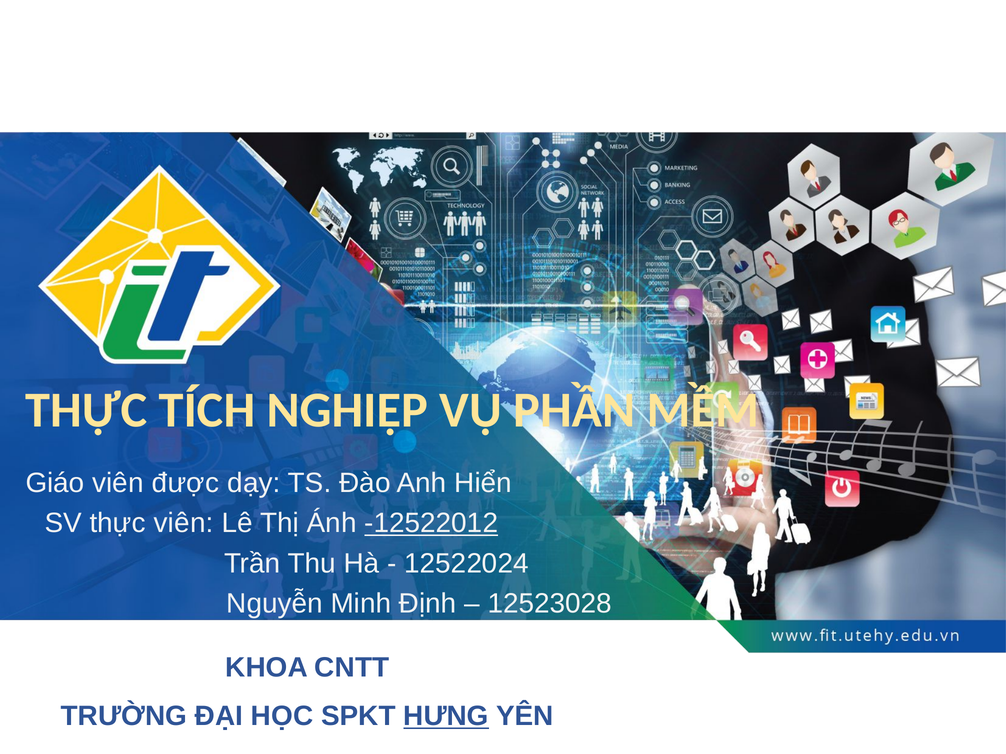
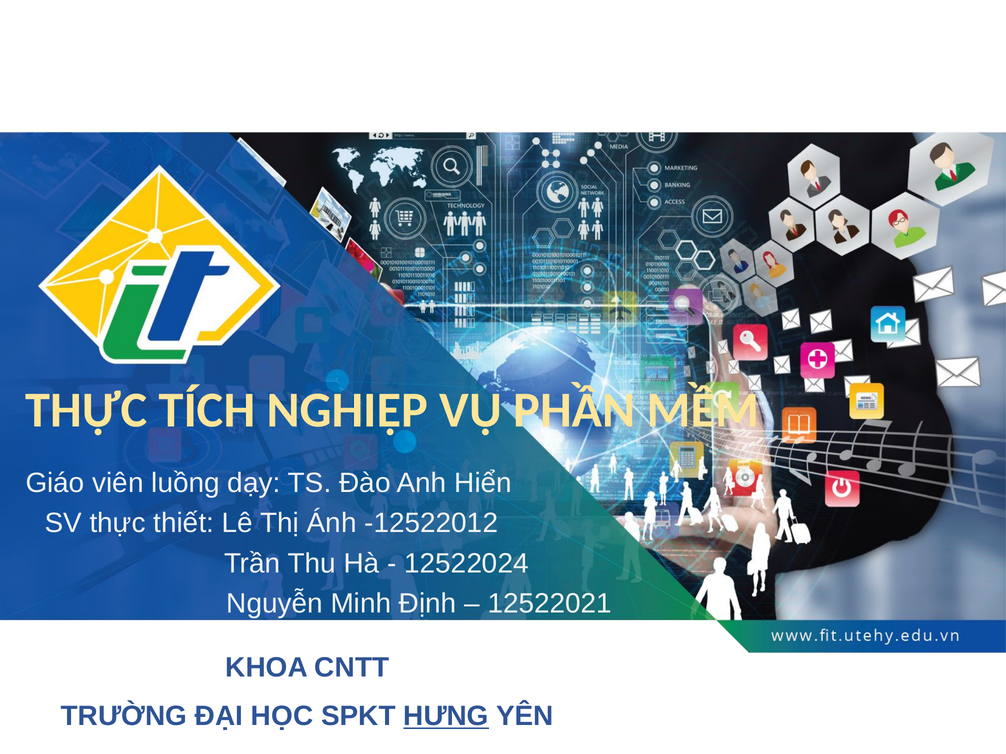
được: được -> luồng
thực viên: viên -> thiết
-12522012 underline: present -> none
12523028: 12523028 -> 12522021
